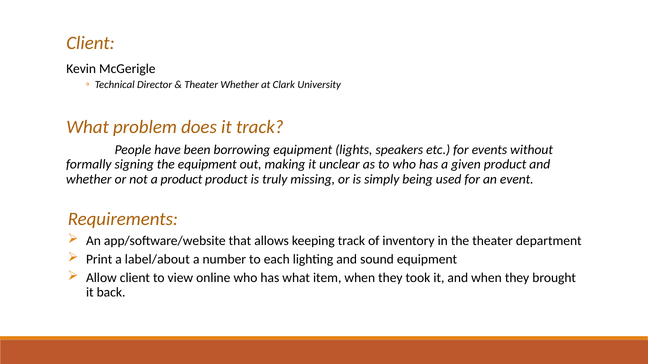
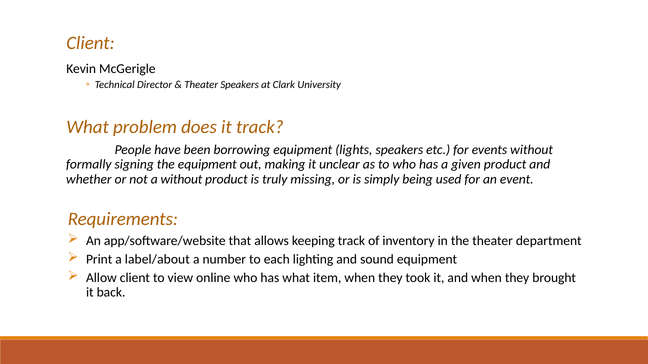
Theater Whether: Whether -> Speakers
a product: product -> without
